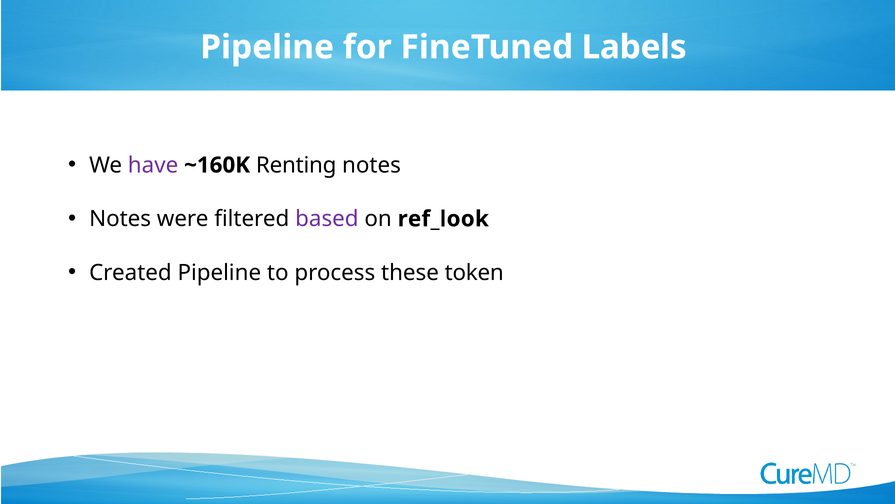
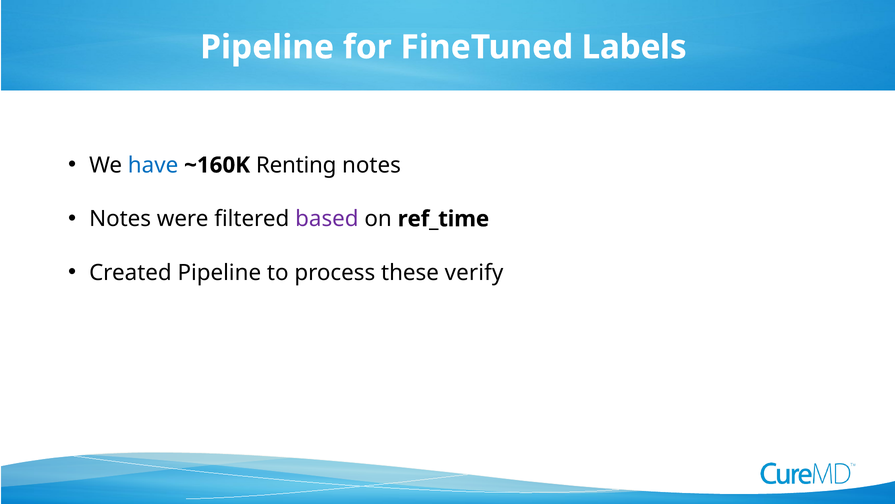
have colour: purple -> blue
ref_look: ref_look -> ref_time
token: token -> verify
